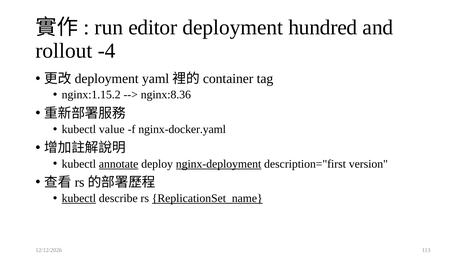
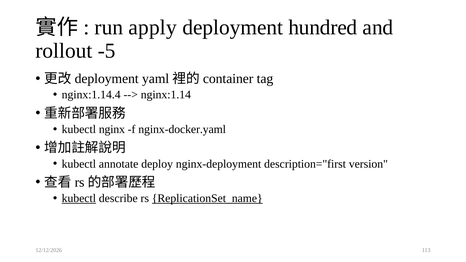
editor: editor -> apply
-4: -4 -> -5
nginx:1.15.2: nginx:1.15.2 -> nginx:1.14.4
nginx:8.36: nginx:8.36 -> nginx:1.14
value: value -> nginx
annotate underline: present -> none
nginx-deployment underline: present -> none
